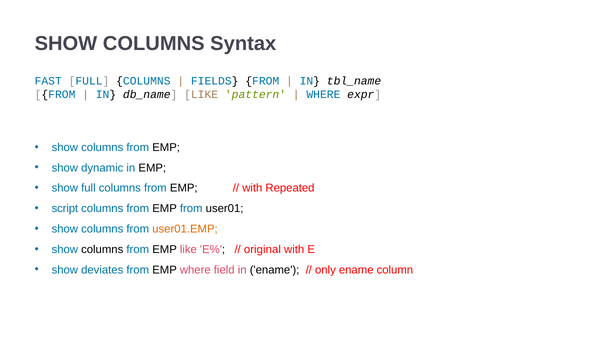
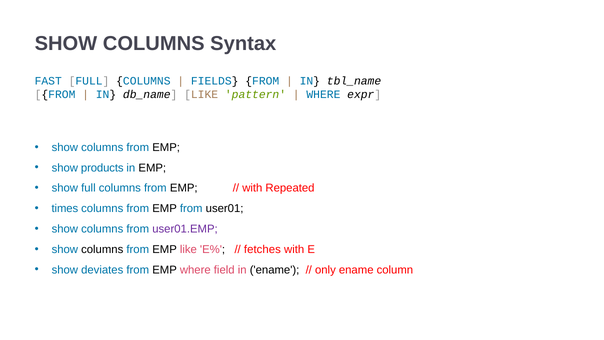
dynamic: dynamic -> products
script: script -> times
user01.EMP colour: orange -> purple
original: original -> fetches
